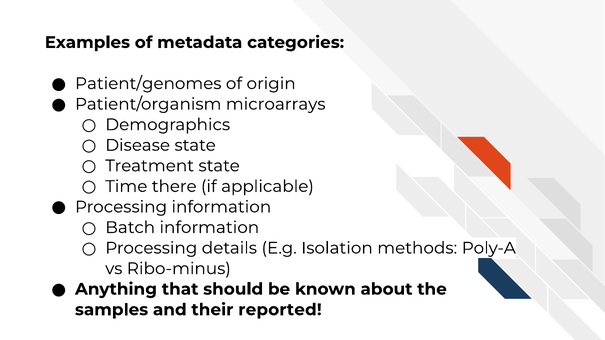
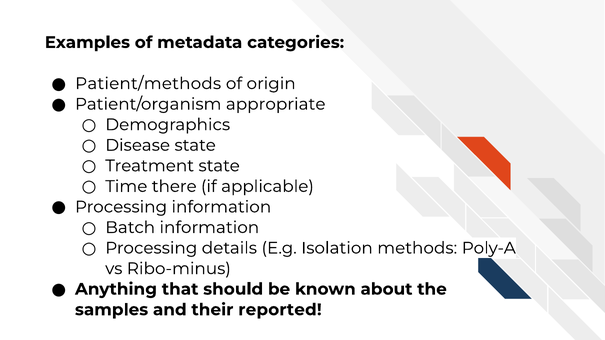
Patient/genomes: Patient/genomes -> Patient/methods
microarrays: microarrays -> appropriate
